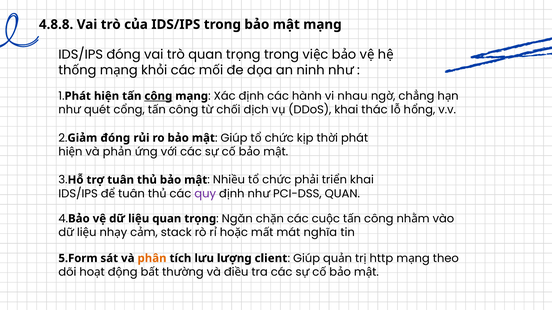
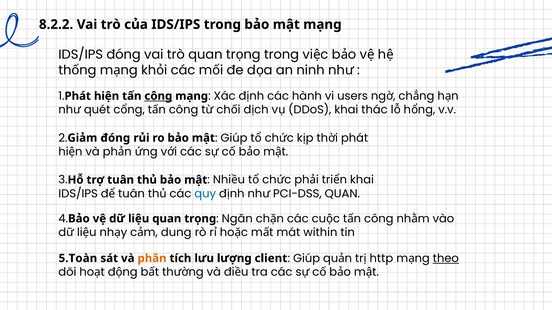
4.8.8: 4.8.8 -> 8.2.2
nhau: nhau -> users
quy colour: purple -> blue
stack: stack -> dung
nghĩa: nghĩa -> within
5.Form: 5.Form -> 5.Toàn
theo underline: none -> present
